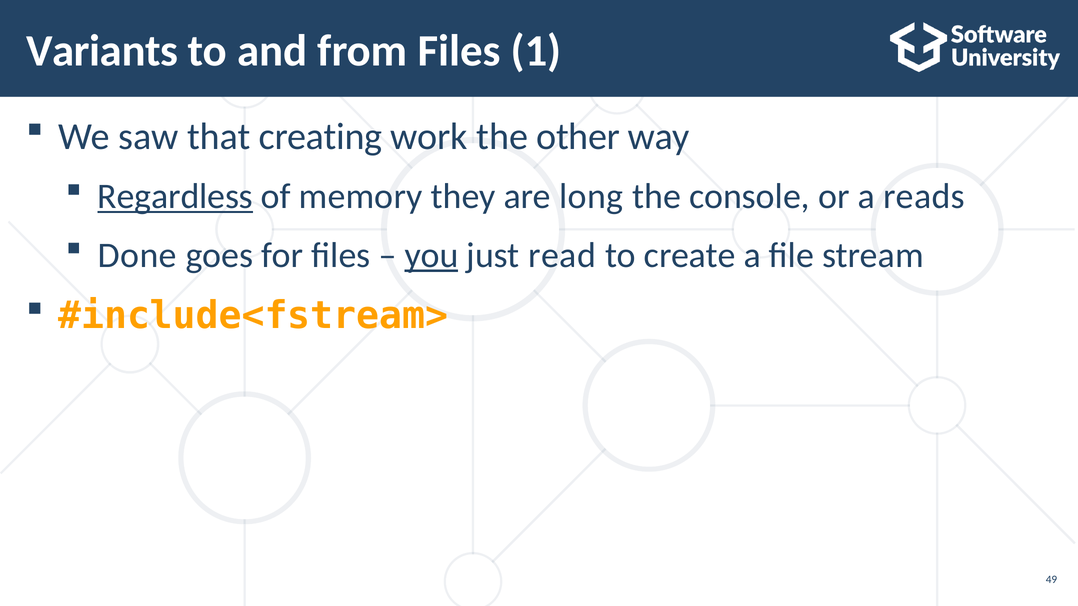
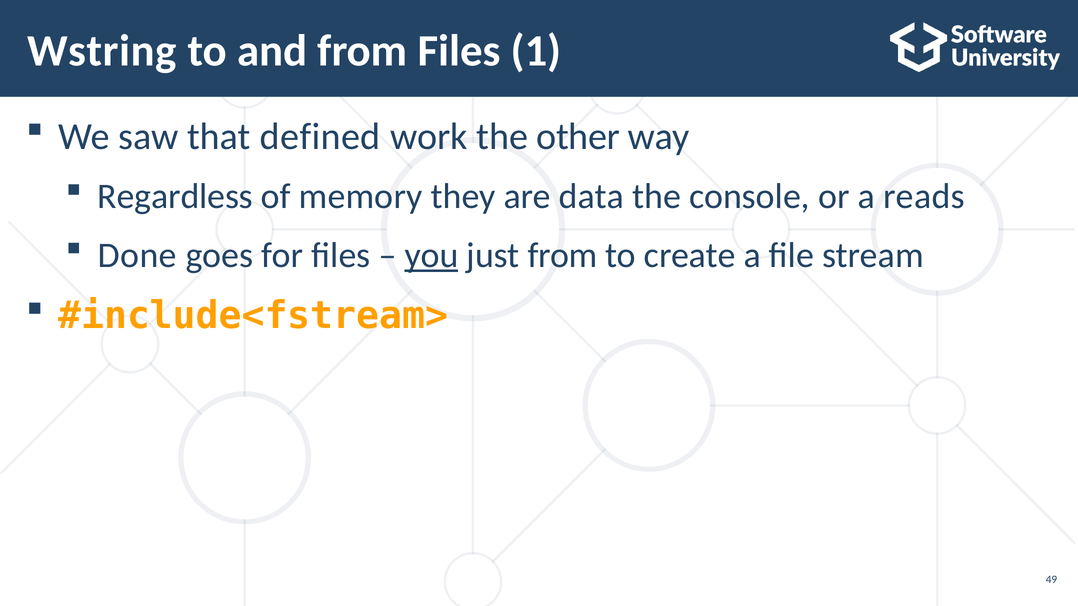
Variants: Variants -> Wstring
creating: creating -> defined
Regardless underline: present -> none
long: long -> data
just read: read -> from
